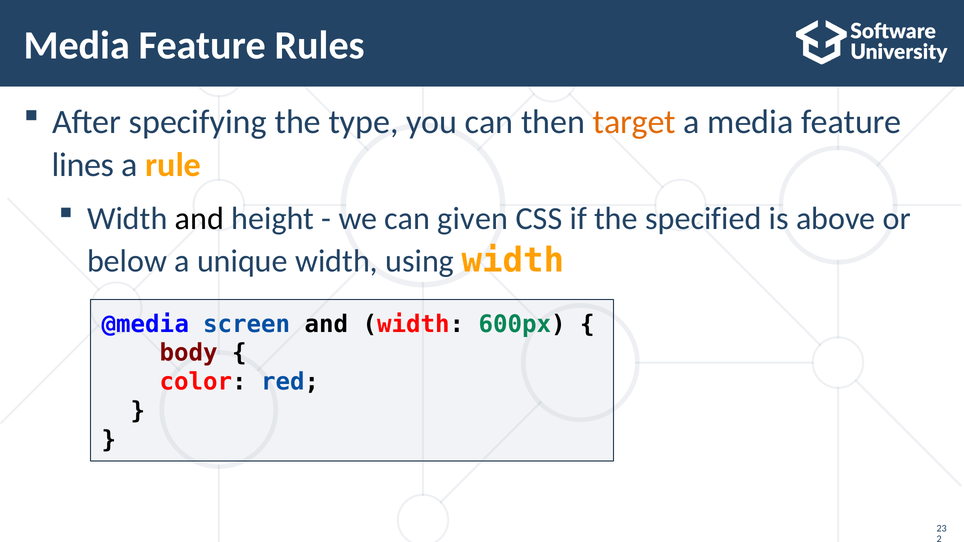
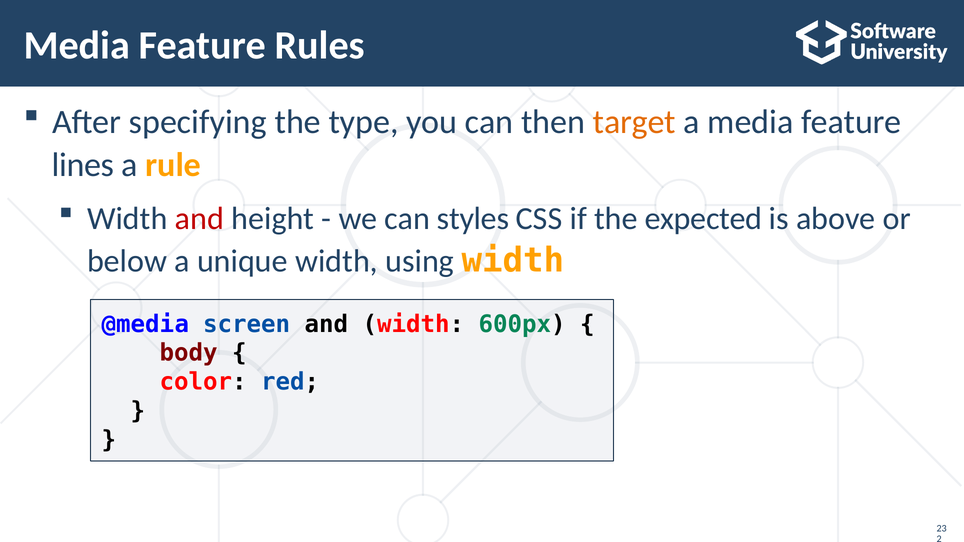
and at (199, 219) colour: black -> red
given: given -> styles
specified: specified -> expected
